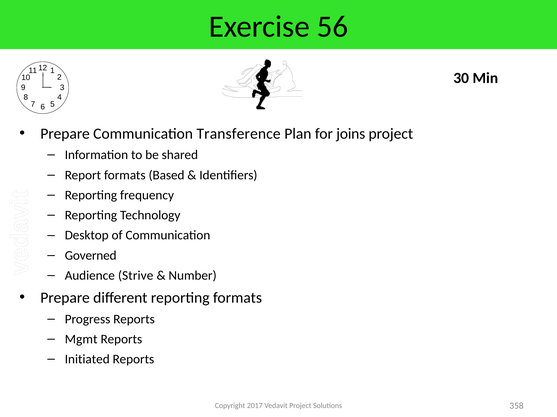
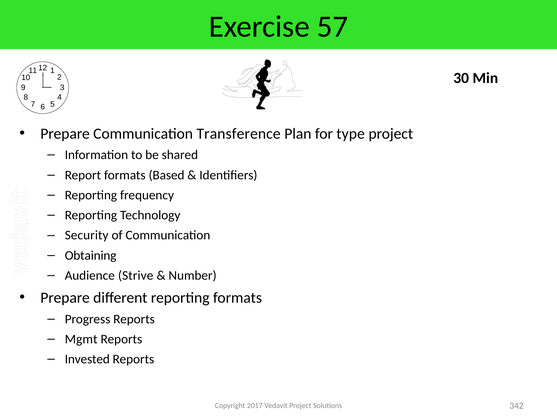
56: 56 -> 57
joins: joins -> type
Desktop: Desktop -> Security
Governed: Governed -> Obtaining
Initiated: Initiated -> Invested
358: 358 -> 342
